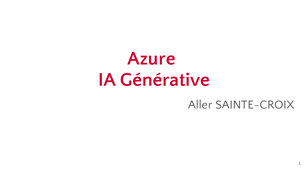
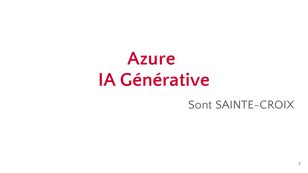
Aller: Aller -> Sont
